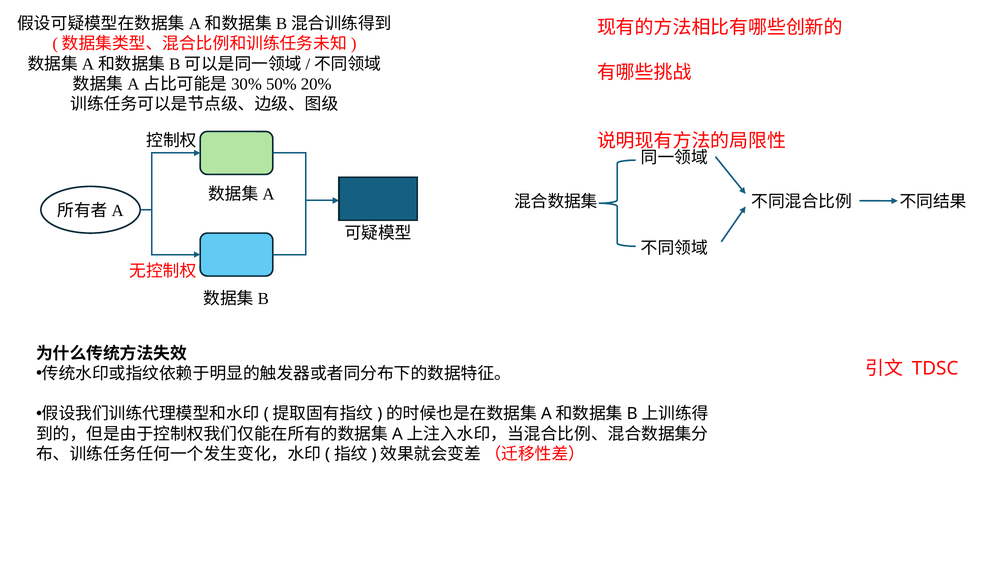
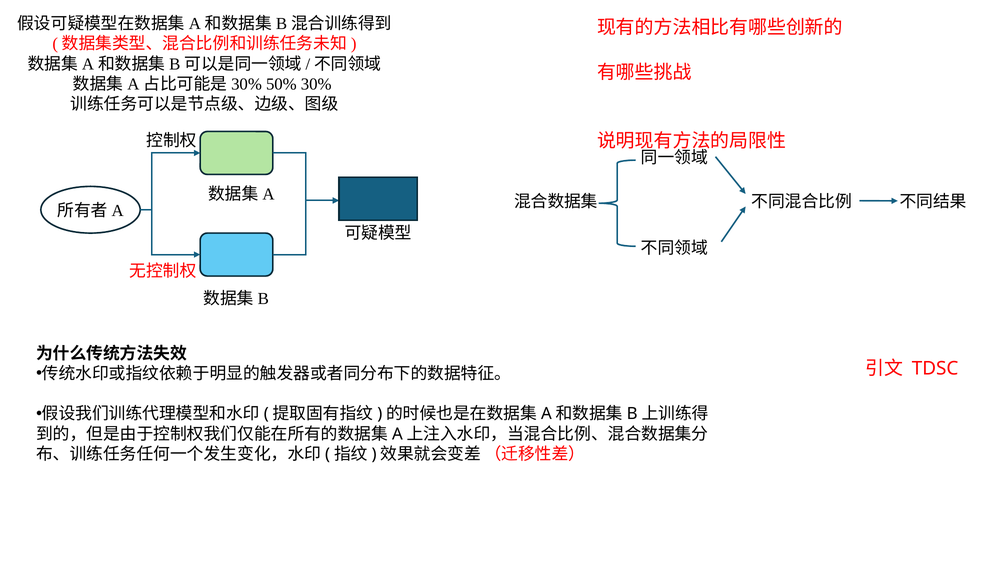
20%: 20% -> 30%
